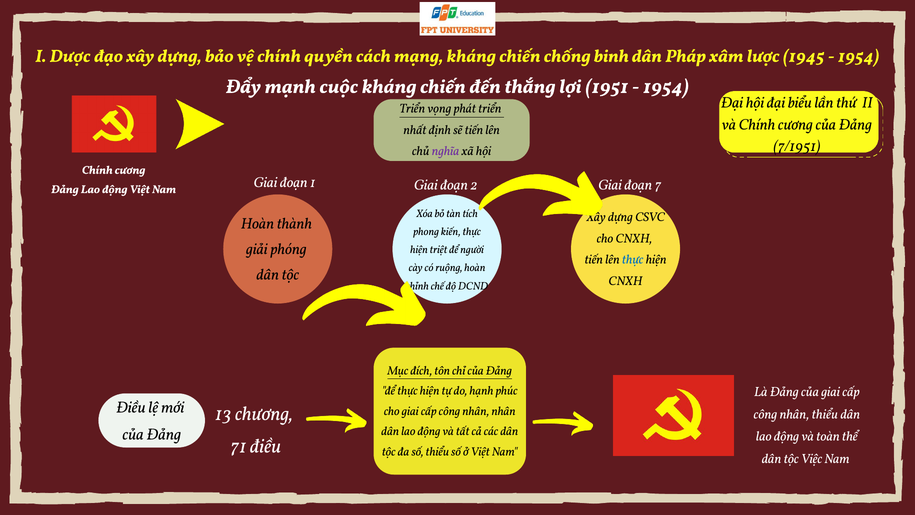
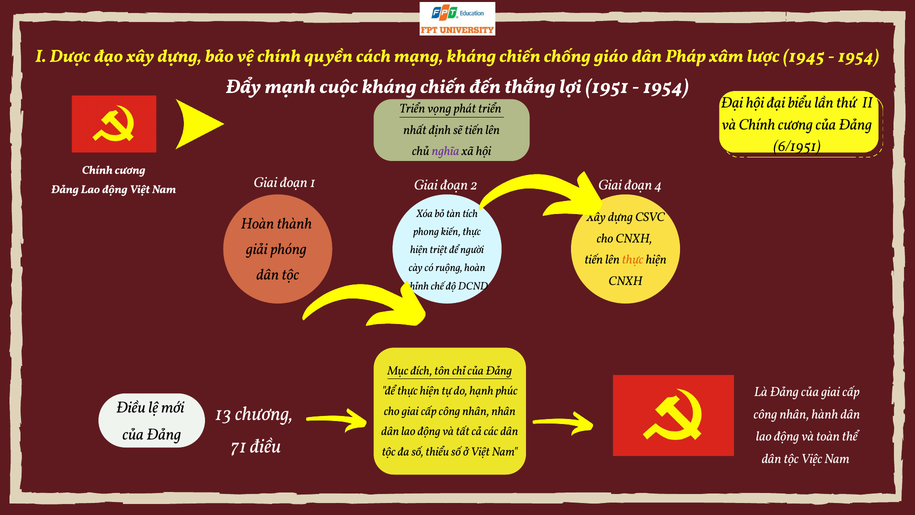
binh: binh -> giáo
7/1951: 7/1951 -> 6/1951
7: 7 -> 4
thực at (633, 260) colour: blue -> orange
nhân thiểu: thiểu -> hành
